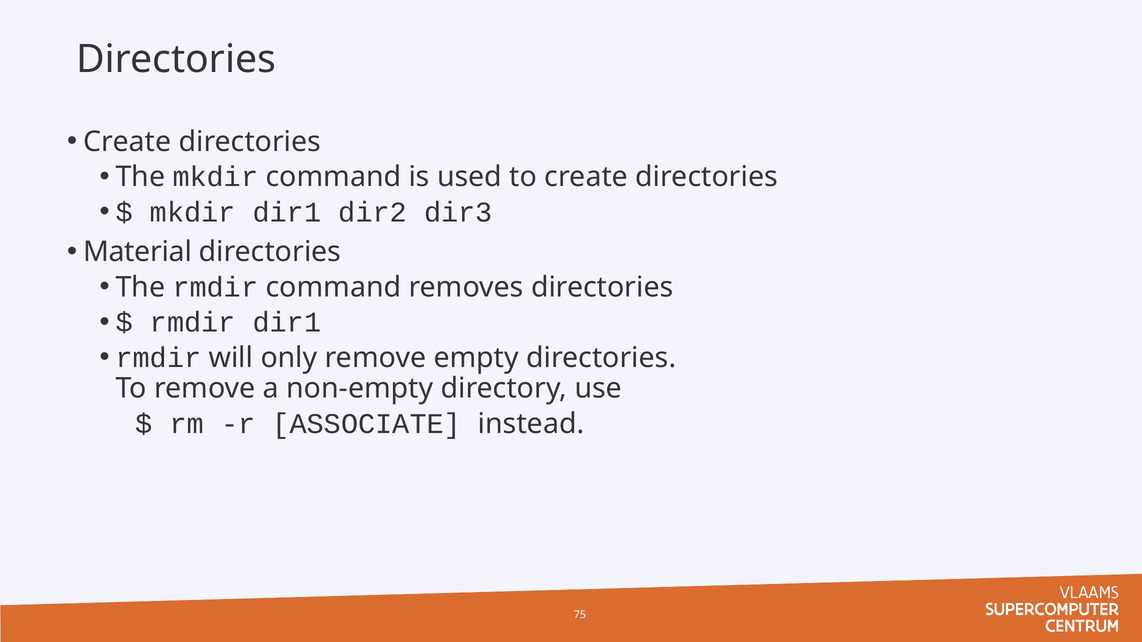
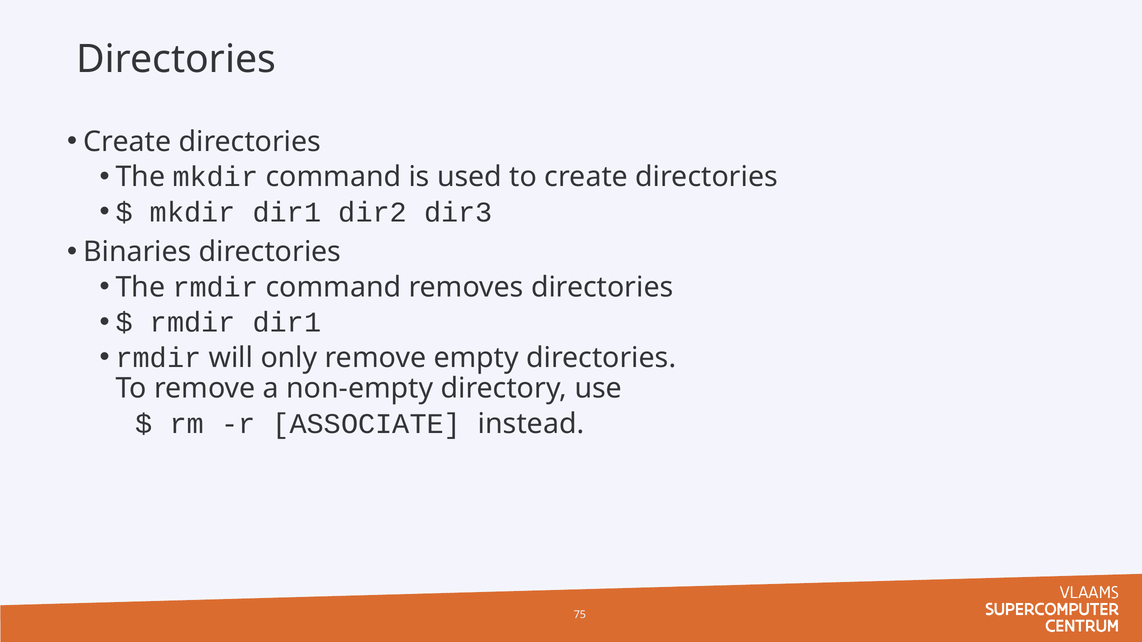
Material: Material -> Binaries
